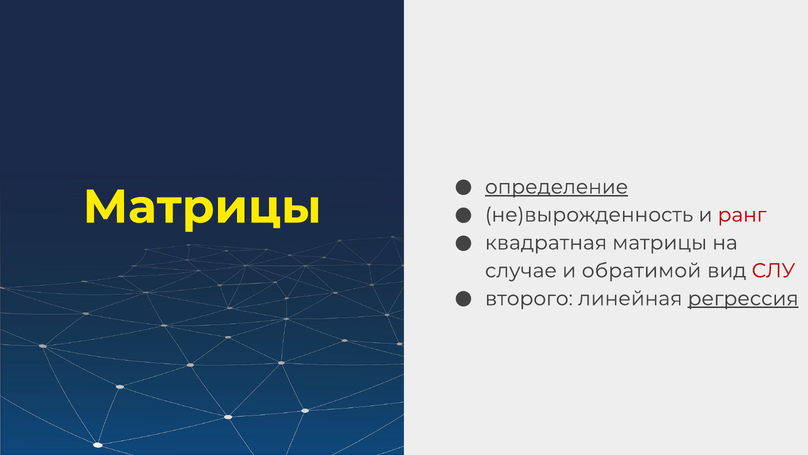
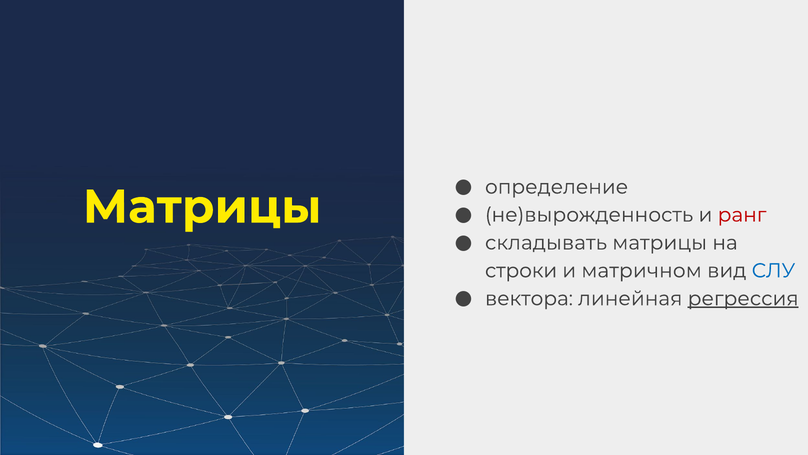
определение underline: present -> none
квадратная: квадратная -> складывать
случае: случае -> строки
обратимой: обратимой -> матричном
СЛУ colour: red -> blue
второго: второго -> вектора
